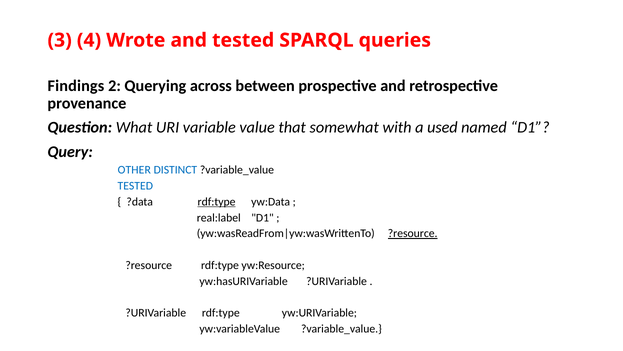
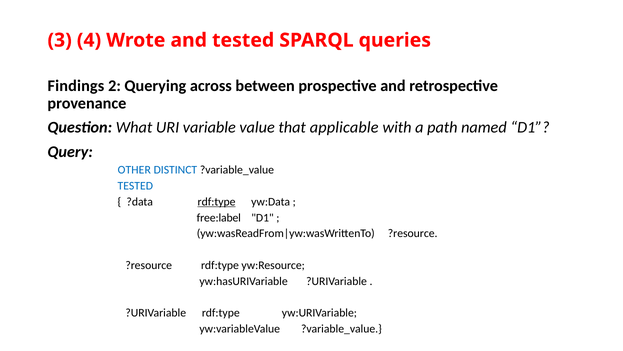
somewhat: somewhat -> applicable
used: used -> path
real:label: real:label -> free:label
?resource at (413, 233) underline: present -> none
